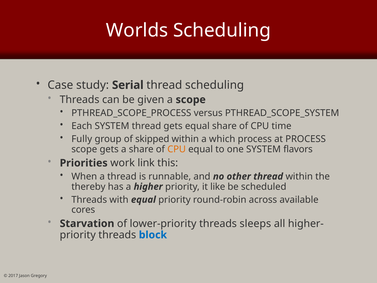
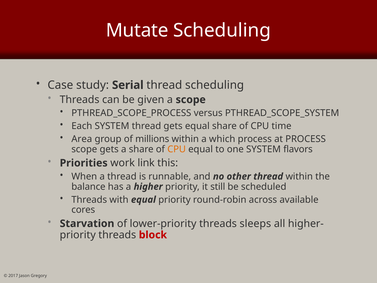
Worlds: Worlds -> Mutate
Fully: Fully -> Area
skipped: skipped -> millions
thereby: thereby -> balance
like: like -> still
block colour: blue -> red
